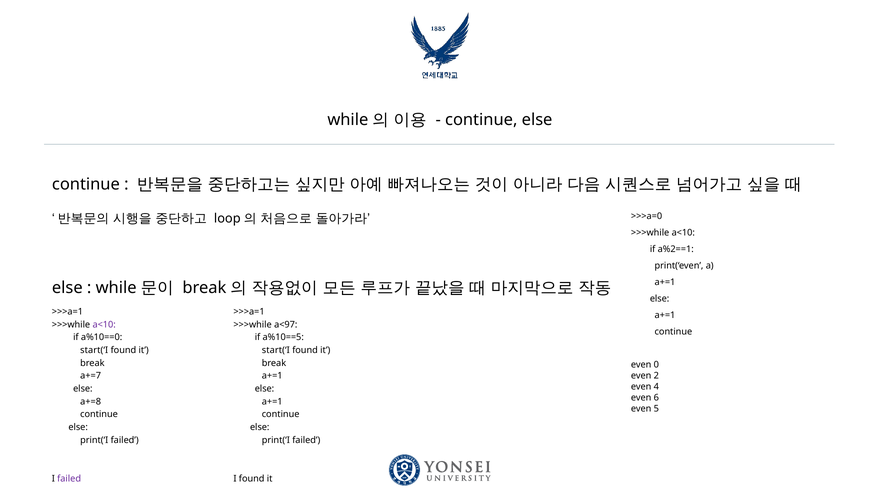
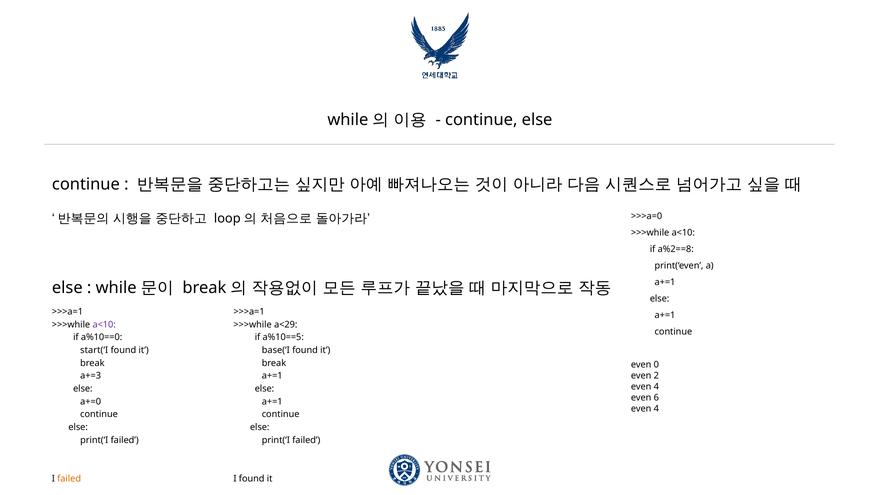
a%2==1: a%2==1 -> a%2==8
a<97: a<97 -> a<29
start(‘I at (276, 350): start(‘I -> base(‘I
a+=7: a+=7 -> a+=3
a+=8: a+=8 -> a+=0
5 at (656, 409): 5 -> 4
failed at (69, 479) colour: purple -> orange
